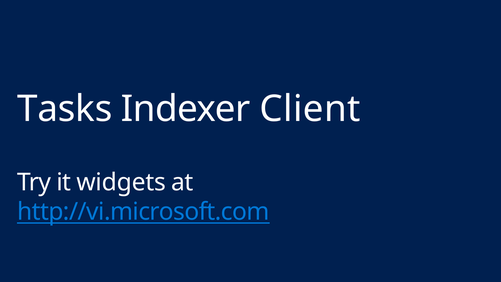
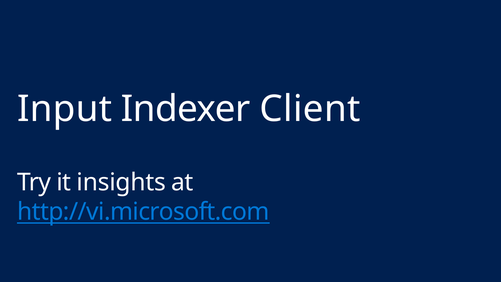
Tasks: Tasks -> Input
widgets: widgets -> insights
